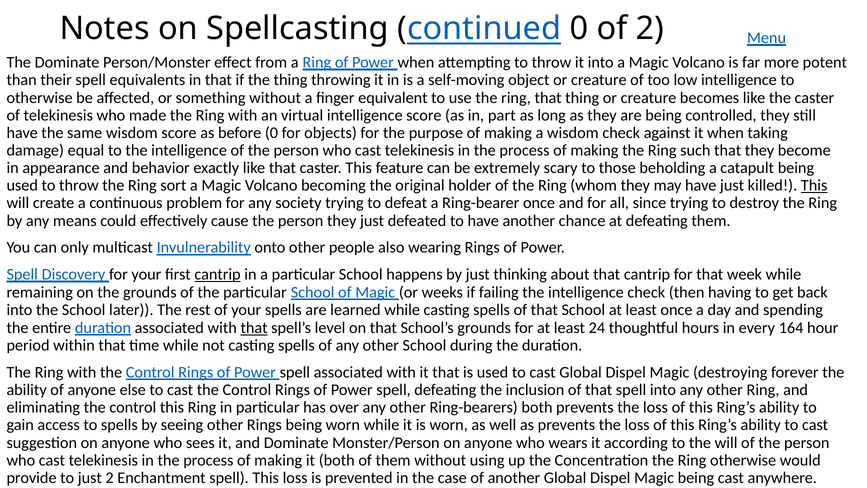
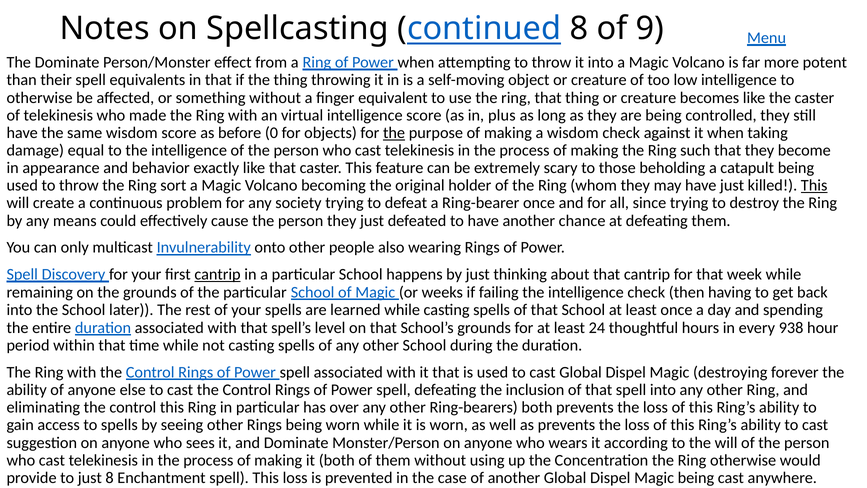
continued 0: 0 -> 8
of 2: 2 -> 9
part: part -> plus
the at (394, 133) underline: none -> present
that at (254, 328) underline: present -> none
164: 164 -> 938
just 2: 2 -> 8
